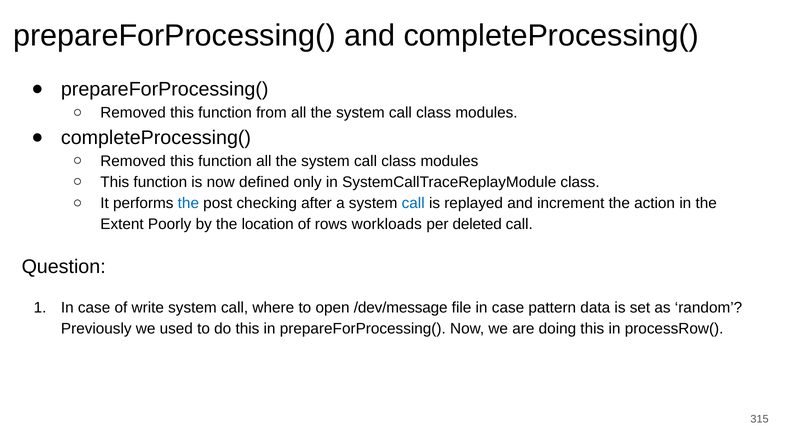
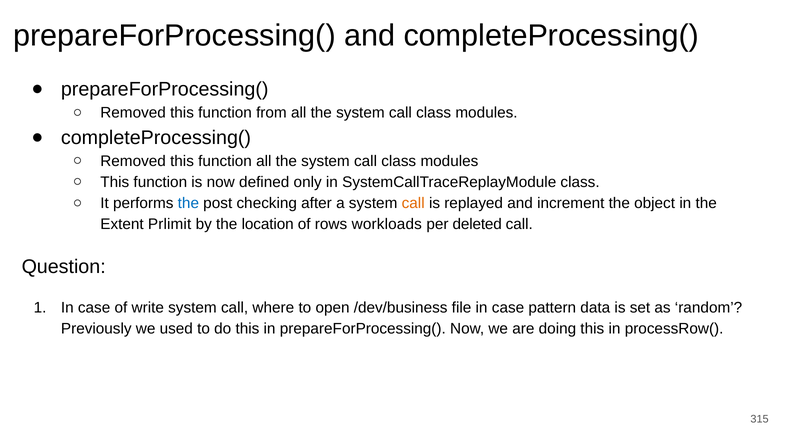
call at (413, 203) colour: blue -> orange
action: action -> object
Poorly: Poorly -> Prlimit
/dev/message: /dev/message -> /dev/business
